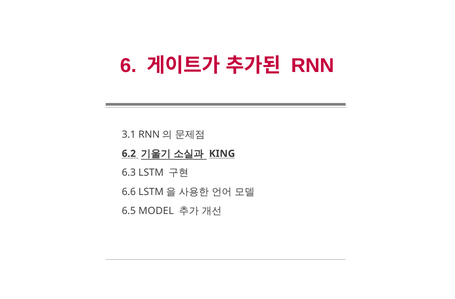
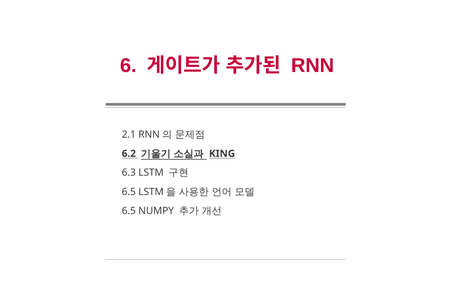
3.1: 3.1 -> 2.1
6.6 at (129, 192): 6.6 -> 6.5
MODEL: MODEL -> NUMPY
